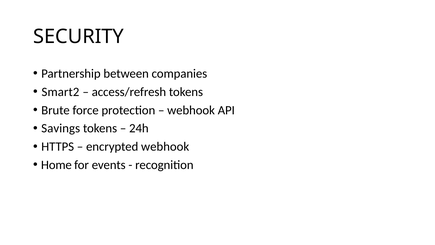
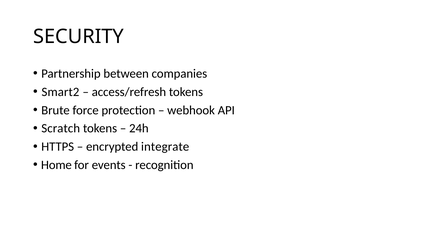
Savings: Savings -> Scratch
encrypted webhook: webhook -> integrate
